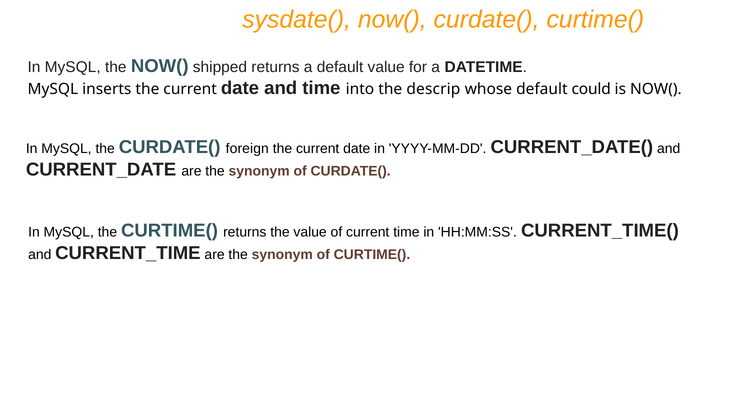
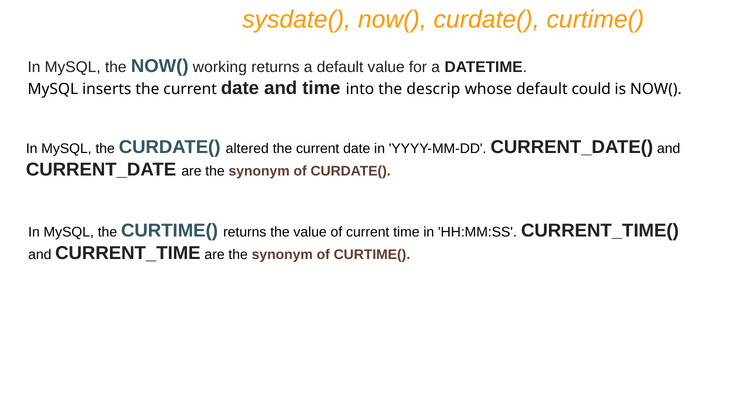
shipped: shipped -> working
foreign: foreign -> altered
